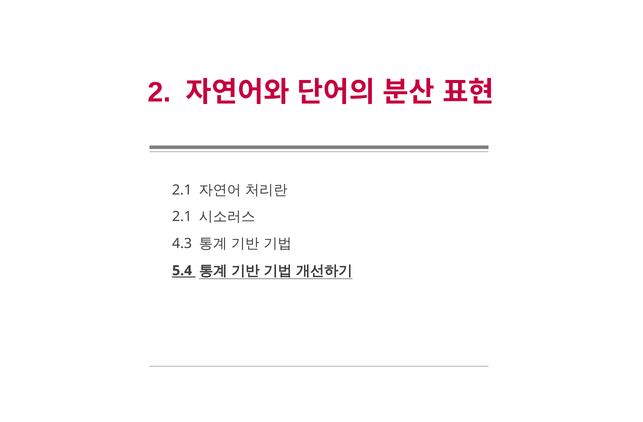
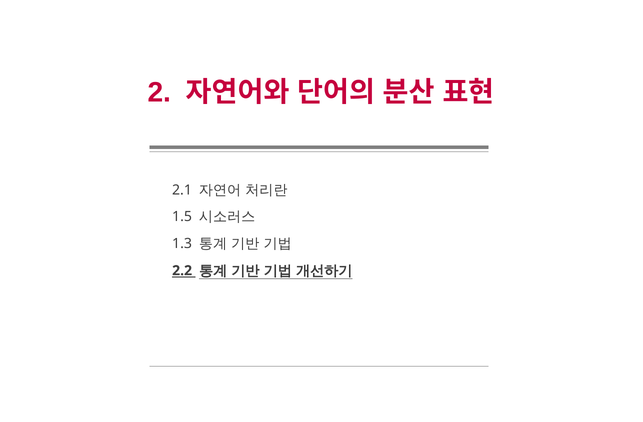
2.1 at (182, 217): 2.1 -> 1.5
4.3: 4.3 -> 1.3
5.4: 5.4 -> 2.2
